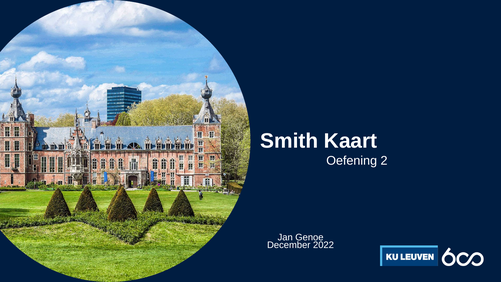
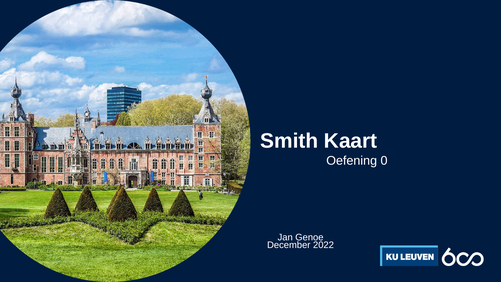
2: 2 -> 0
